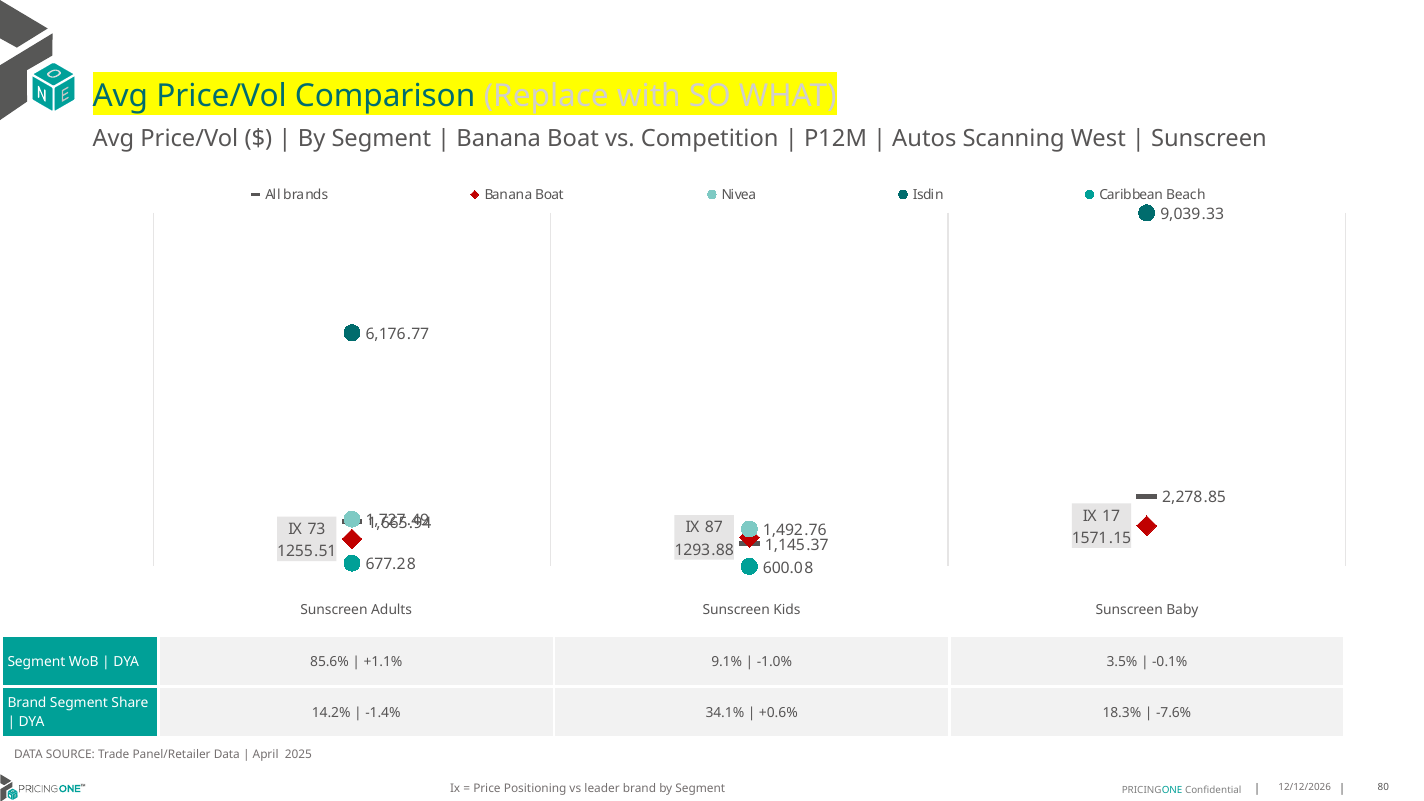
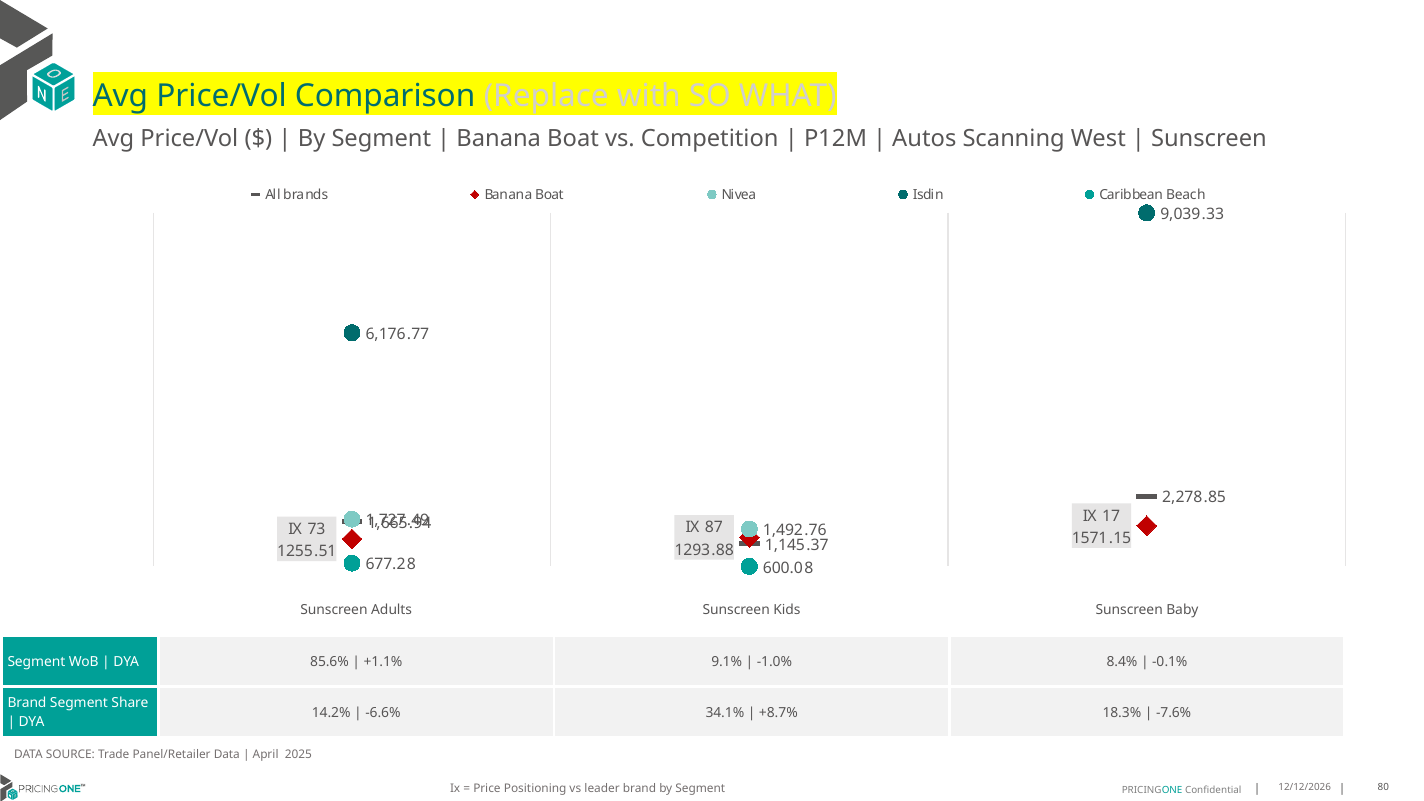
3.5%: 3.5% -> 8.4%
-1.4%: -1.4% -> -6.6%
+0.6%: +0.6% -> +8.7%
